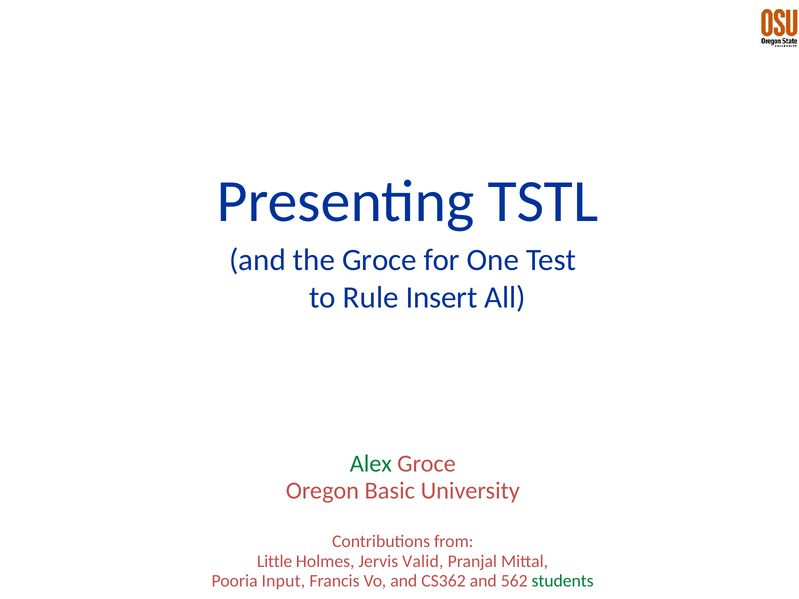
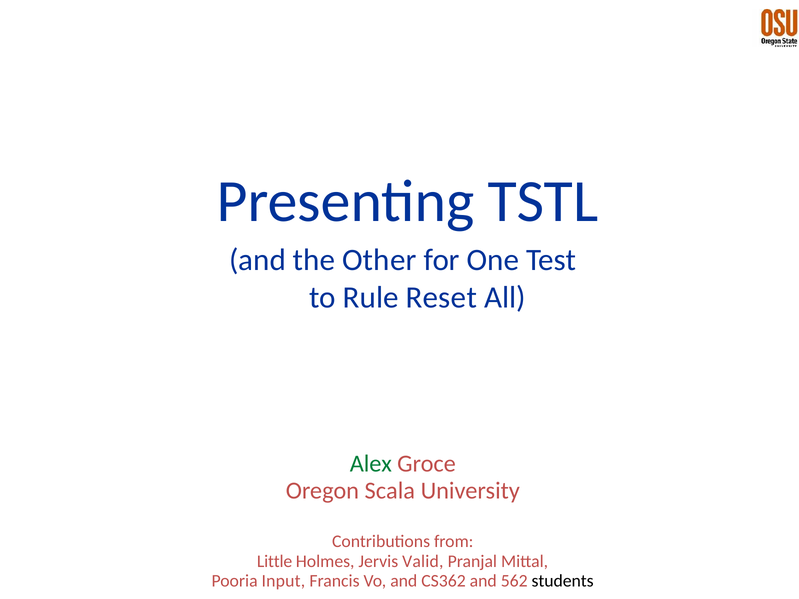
the Groce: Groce -> Other
Insert: Insert -> Reset
Basic: Basic -> Scala
students colour: green -> black
